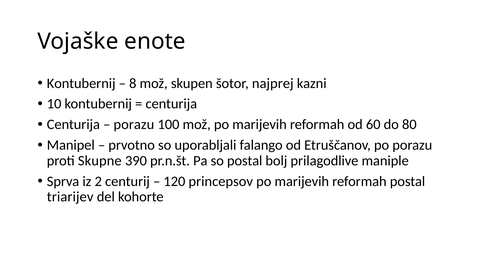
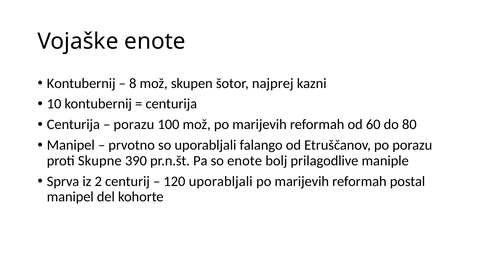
so postal: postal -> enote
120 princepsov: princepsov -> uporabljali
triarijev at (70, 197): triarijev -> manipel
